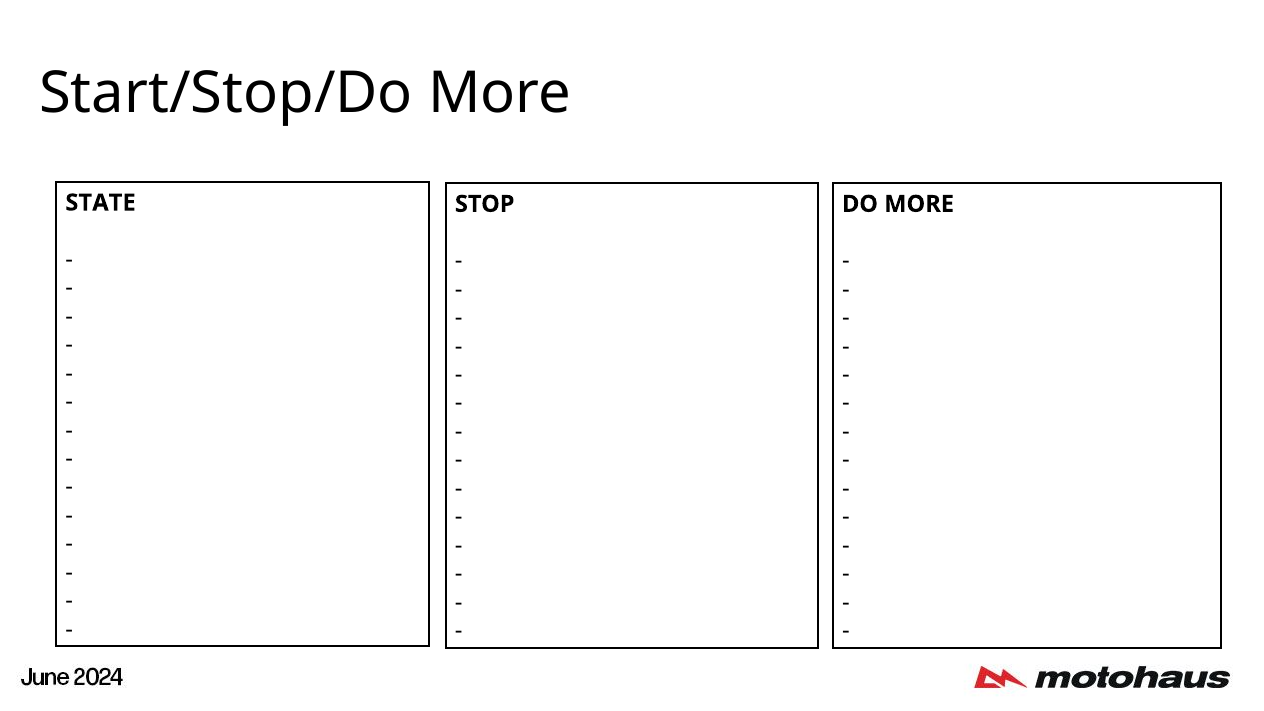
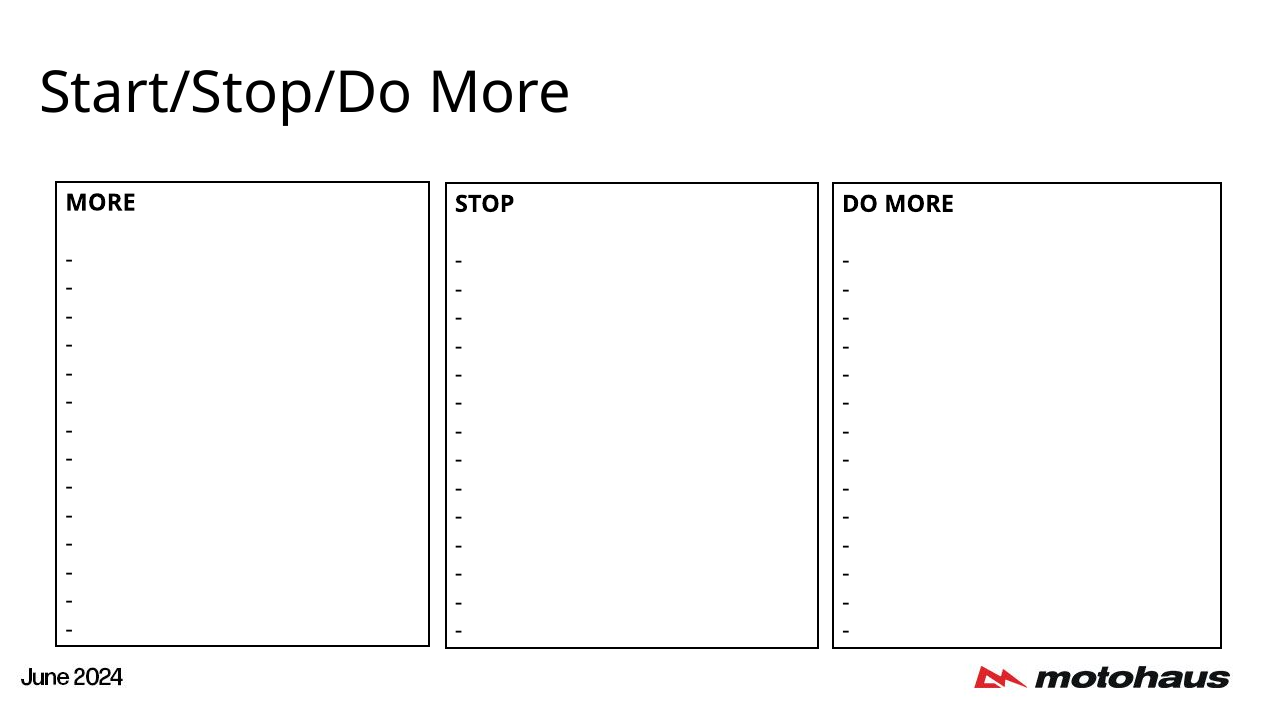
STATE at (101, 203): STATE -> MORE
